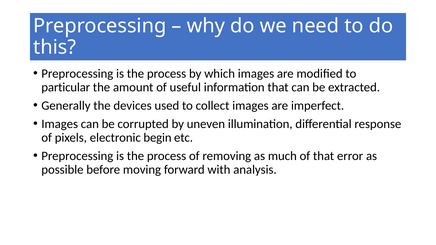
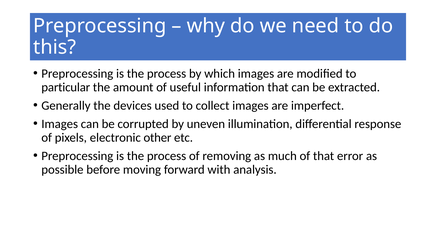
begin: begin -> other
